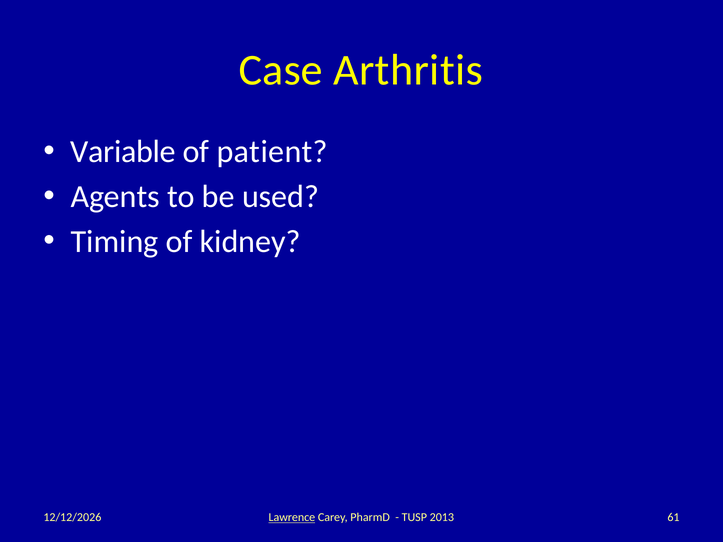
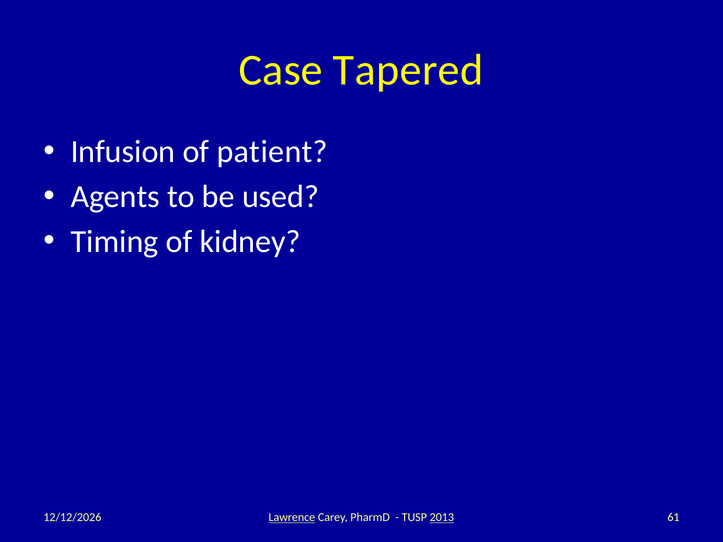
Arthritis: Arthritis -> Tapered
Variable: Variable -> Infusion
2013 underline: none -> present
